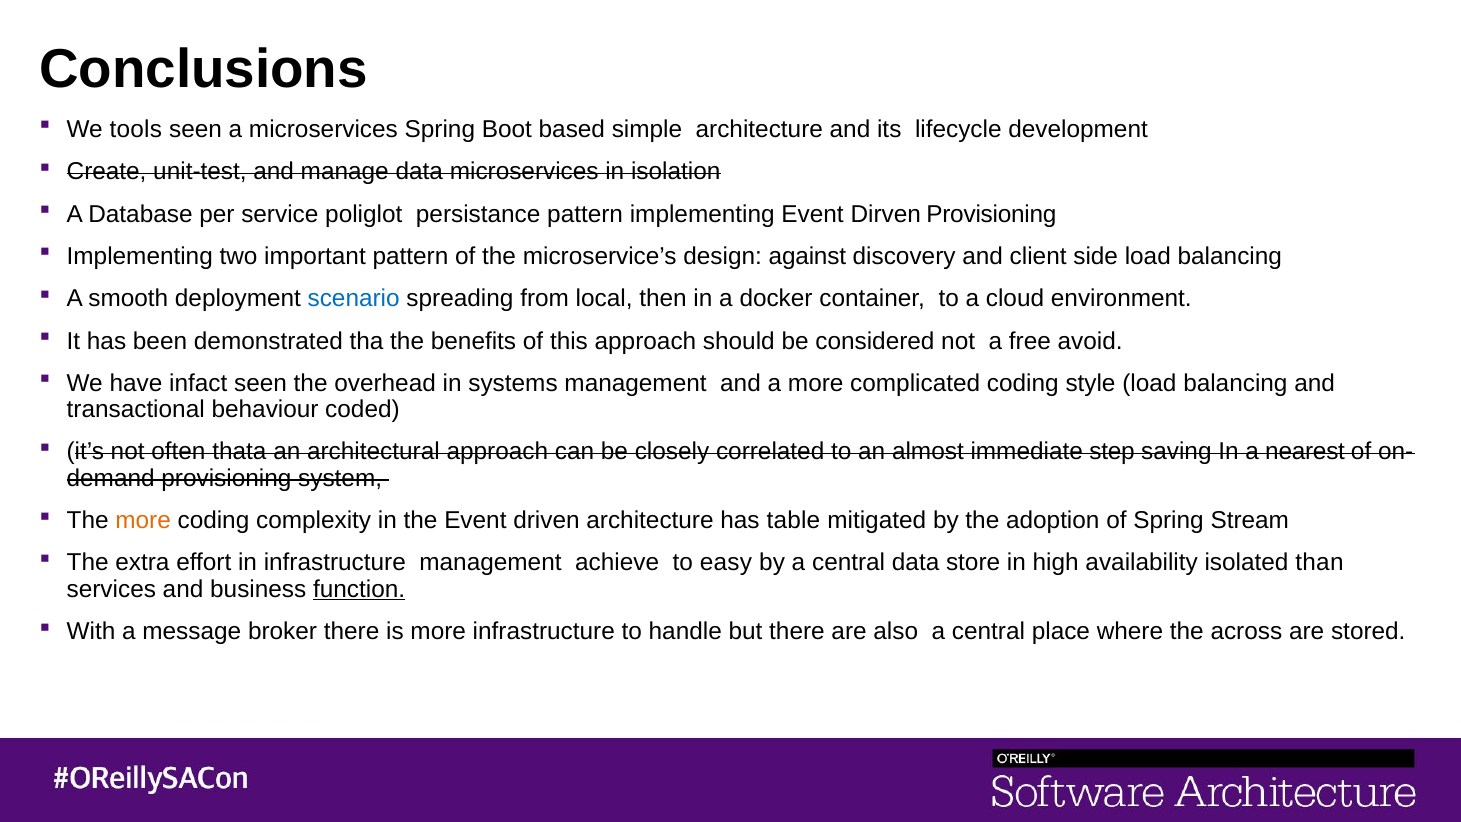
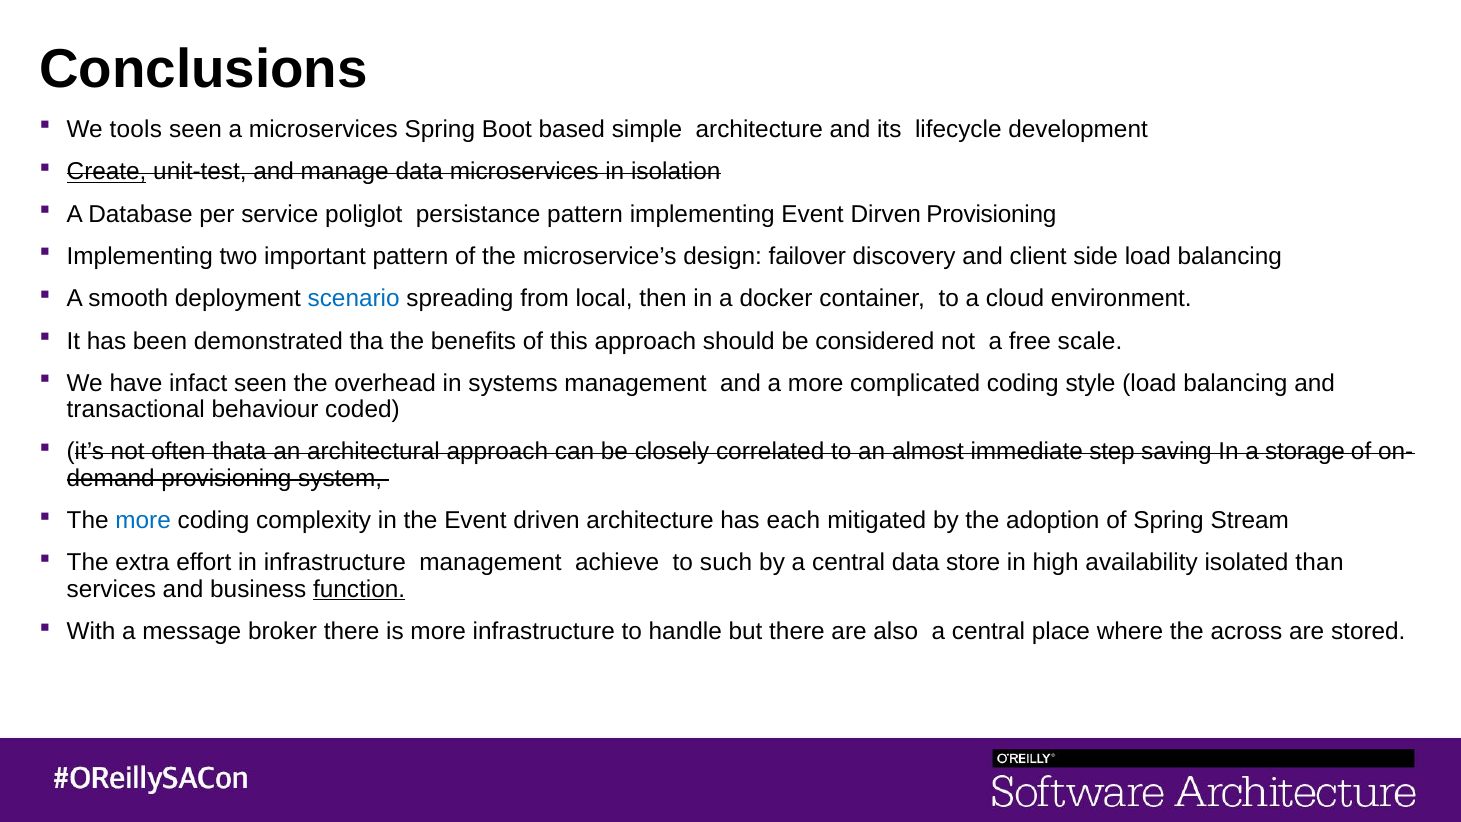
Create underline: none -> present
against: against -> failover
avoid: avoid -> scale
nearest: nearest -> storage
more at (143, 520) colour: orange -> blue
table: table -> each
easy: easy -> such
